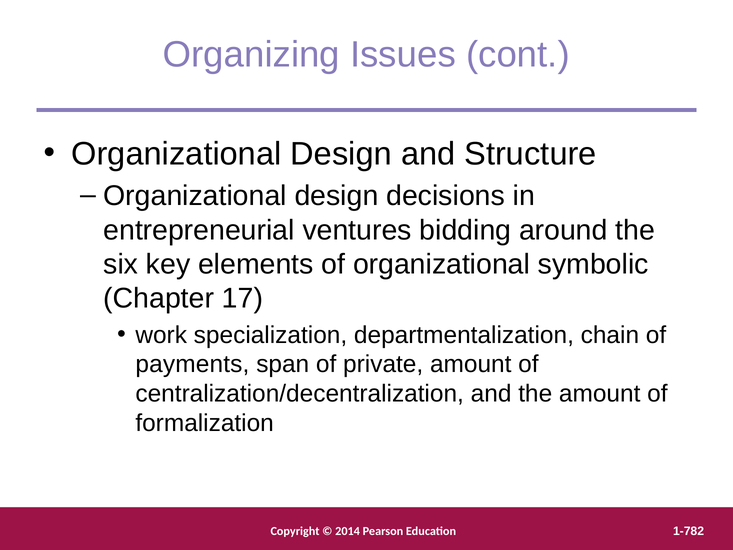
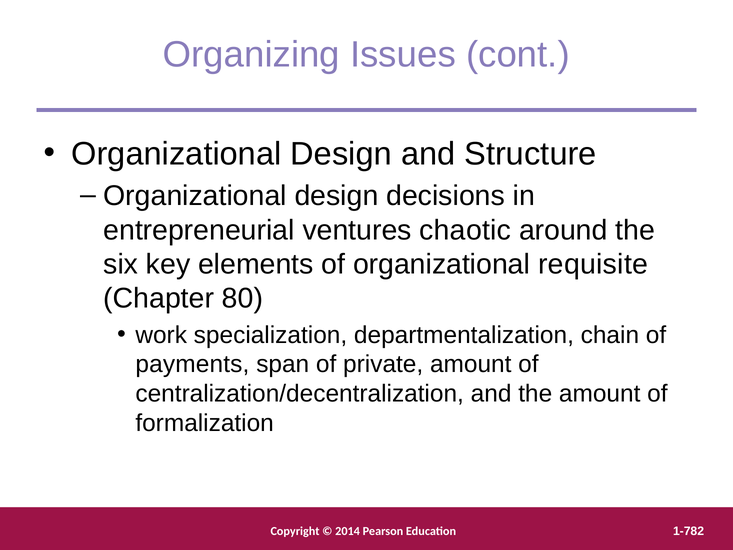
bidding: bidding -> chaotic
symbolic: symbolic -> requisite
17: 17 -> 80
